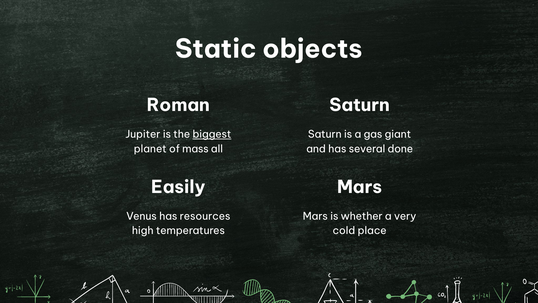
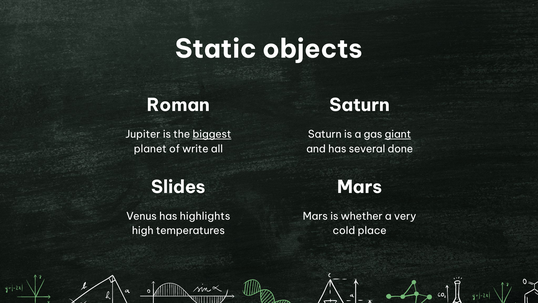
giant underline: none -> present
mass: mass -> write
Easily: Easily -> Slides
resources: resources -> highlights
